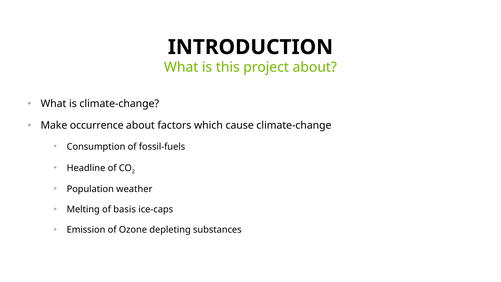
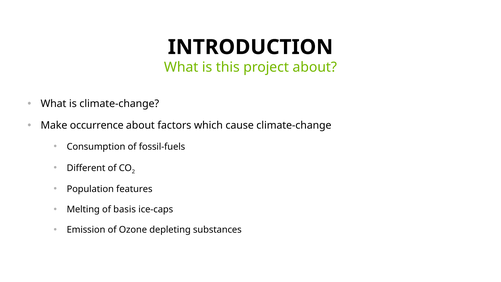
Headline: Headline -> Different
weather: weather -> features
